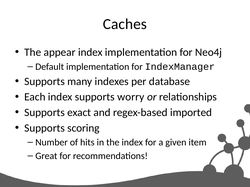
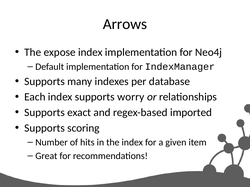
Caches: Caches -> Arrows
appear: appear -> expose
